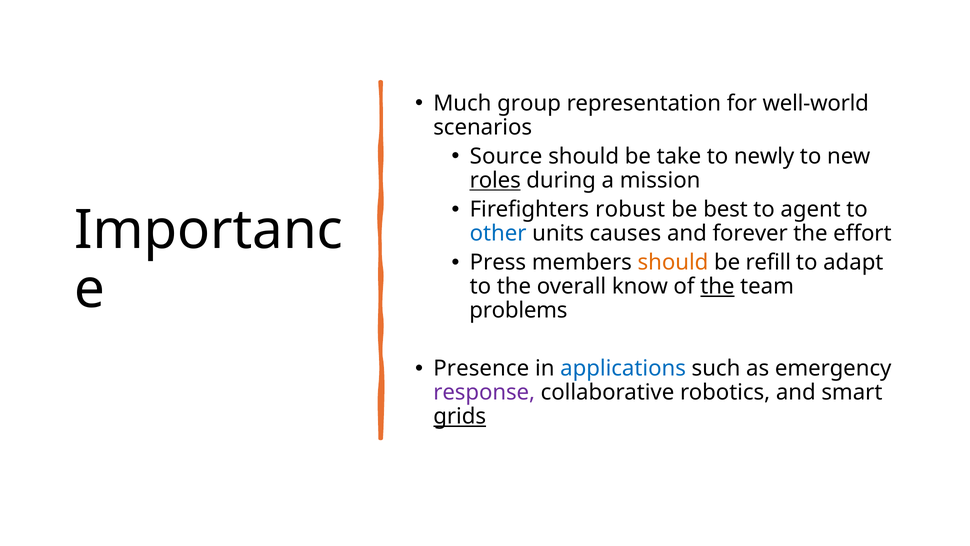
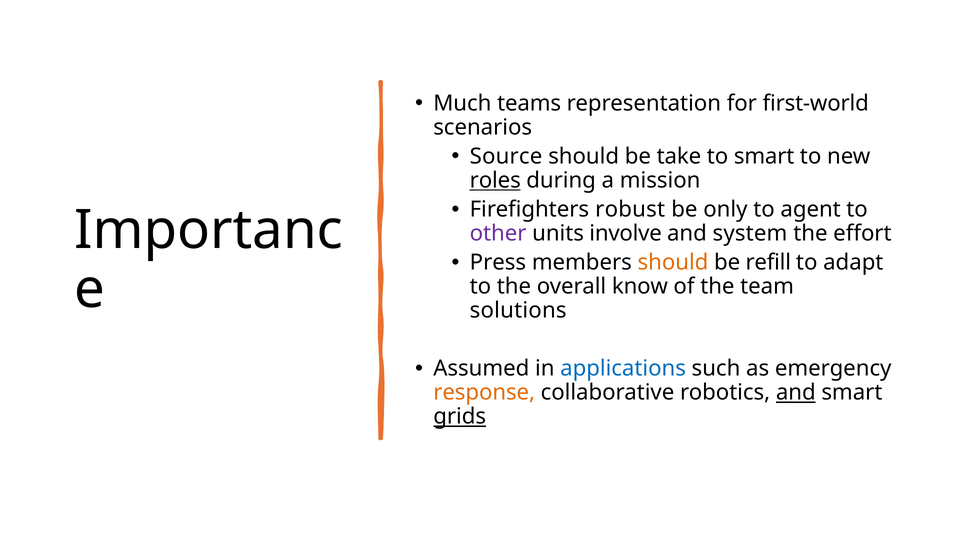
group: group -> teams
well-world: well-world -> first-world
to newly: newly -> smart
best: best -> only
other colour: blue -> purple
causes: causes -> involve
forever: forever -> system
the at (717, 286) underline: present -> none
problems: problems -> solutions
Presence: Presence -> Assumed
response colour: purple -> orange
and at (796, 392) underline: none -> present
